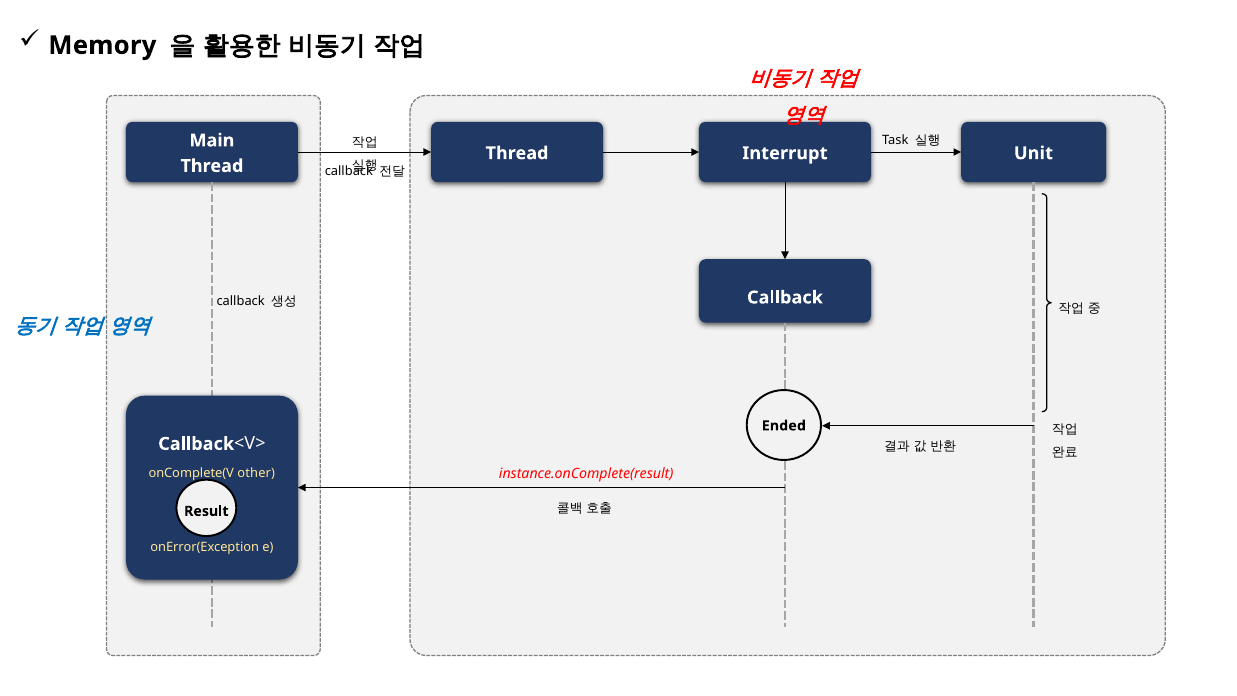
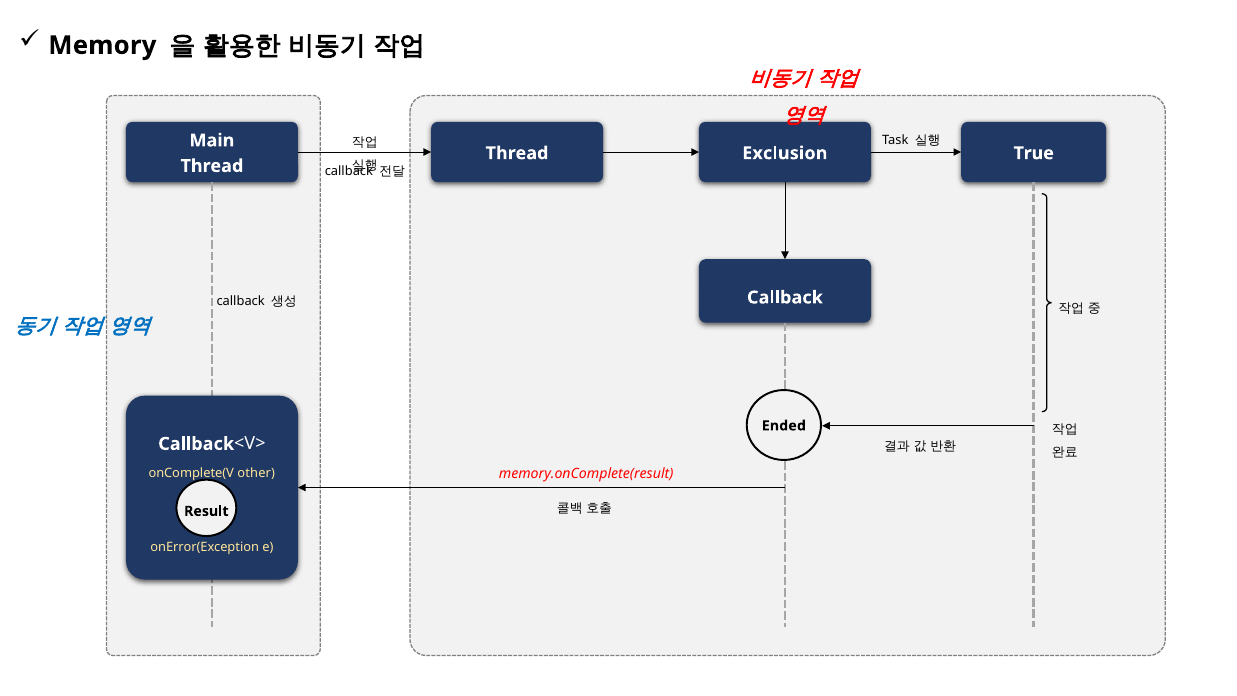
Interrupt: Interrupt -> Exclusion
Unit: Unit -> True
instance.onComplete(result: instance.onComplete(result -> memory.onComplete(result
